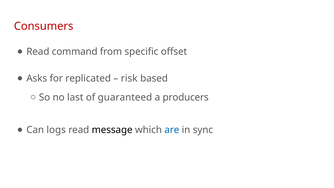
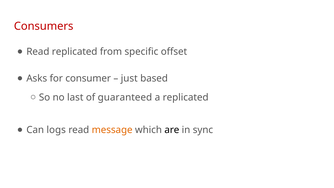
Read command: command -> replicated
replicated: replicated -> consumer
risk: risk -> just
a producers: producers -> replicated
message colour: black -> orange
are colour: blue -> black
